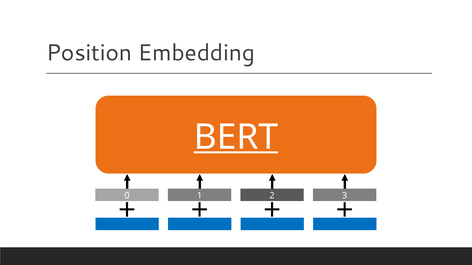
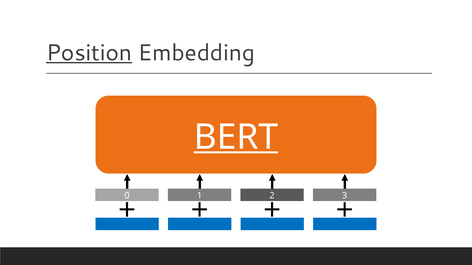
Position underline: none -> present
